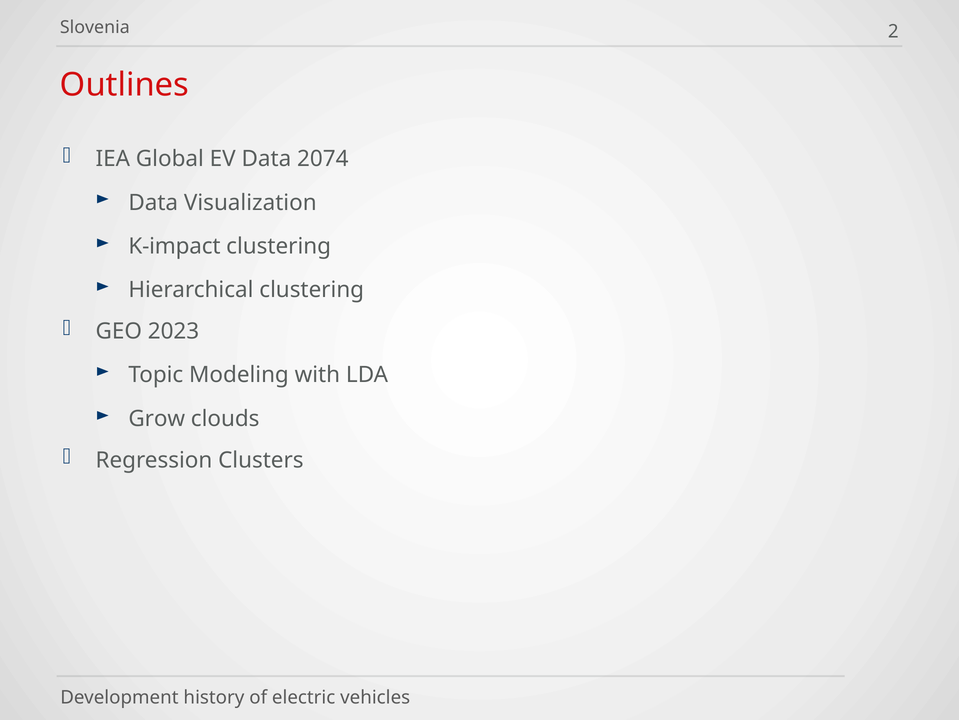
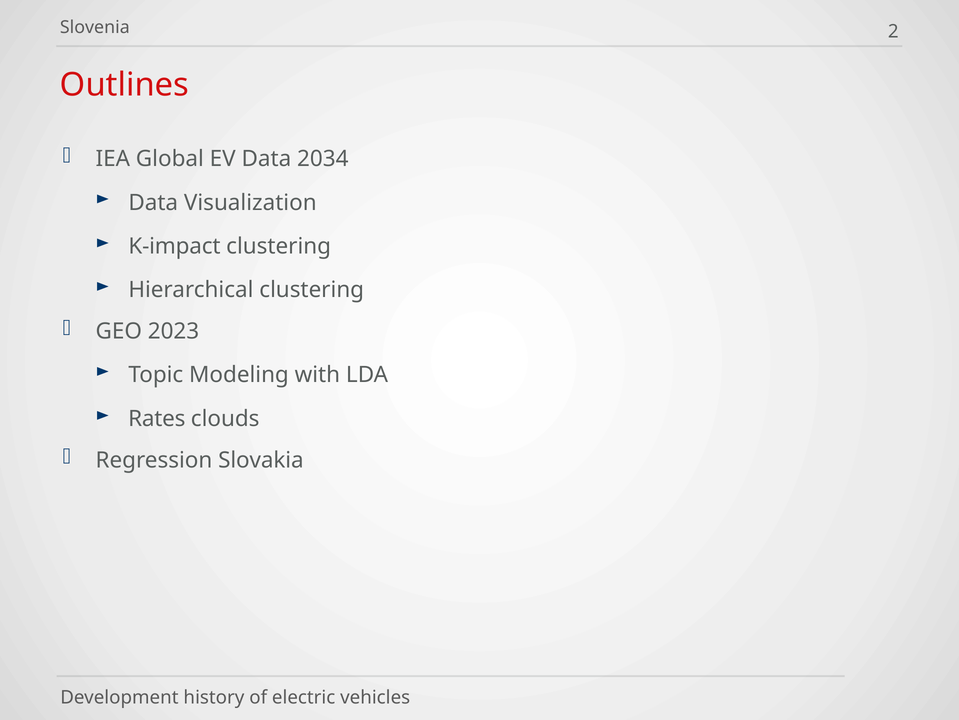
2074: 2074 -> 2034
Grow: Grow -> Rates
Clusters: Clusters -> Slovakia
